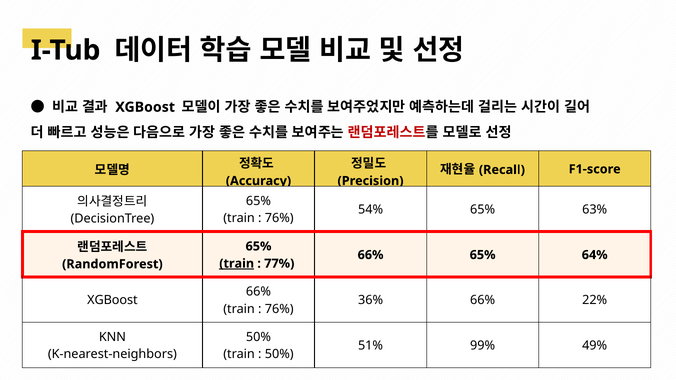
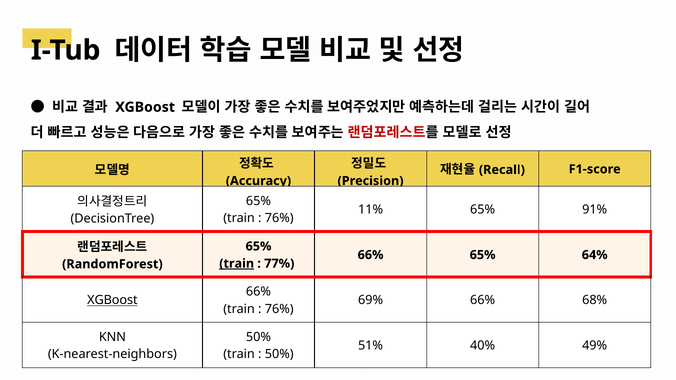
54%: 54% -> 11%
63%: 63% -> 91%
XGBoost at (112, 300) underline: none -> present
36%: 36% -> 69%
22%: 22% -> 68%
99%: 99% -> 40%
